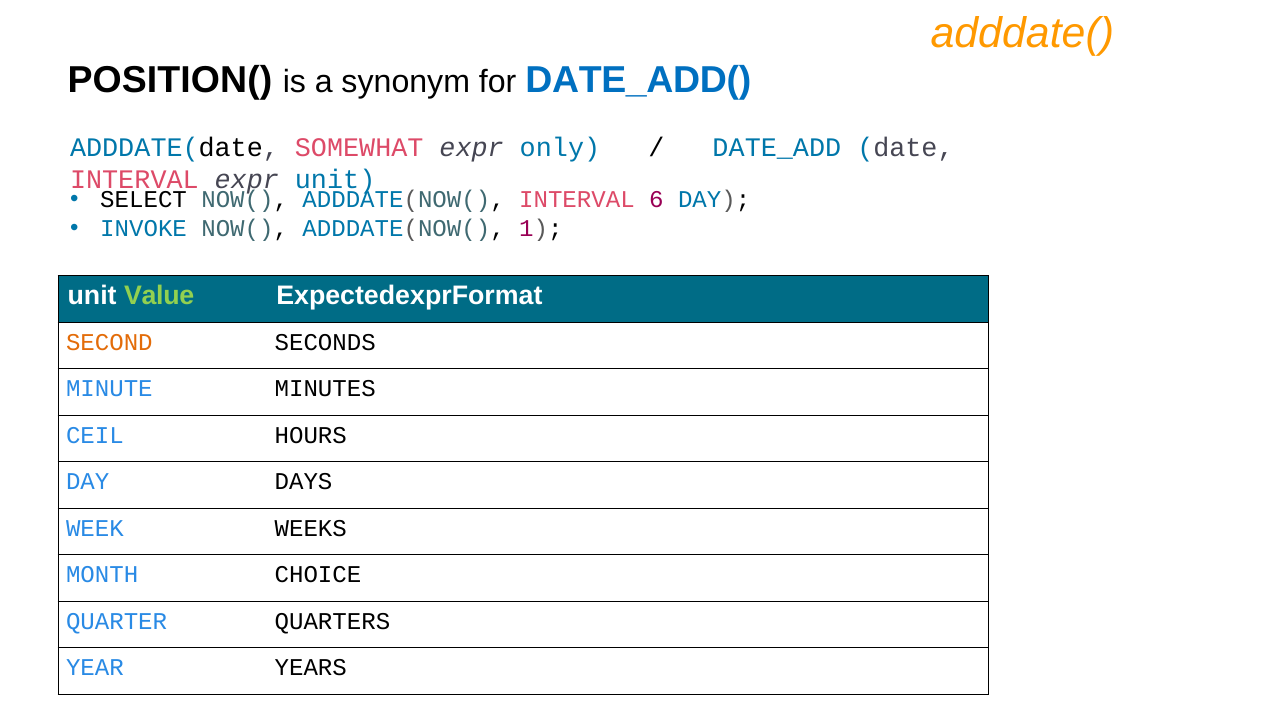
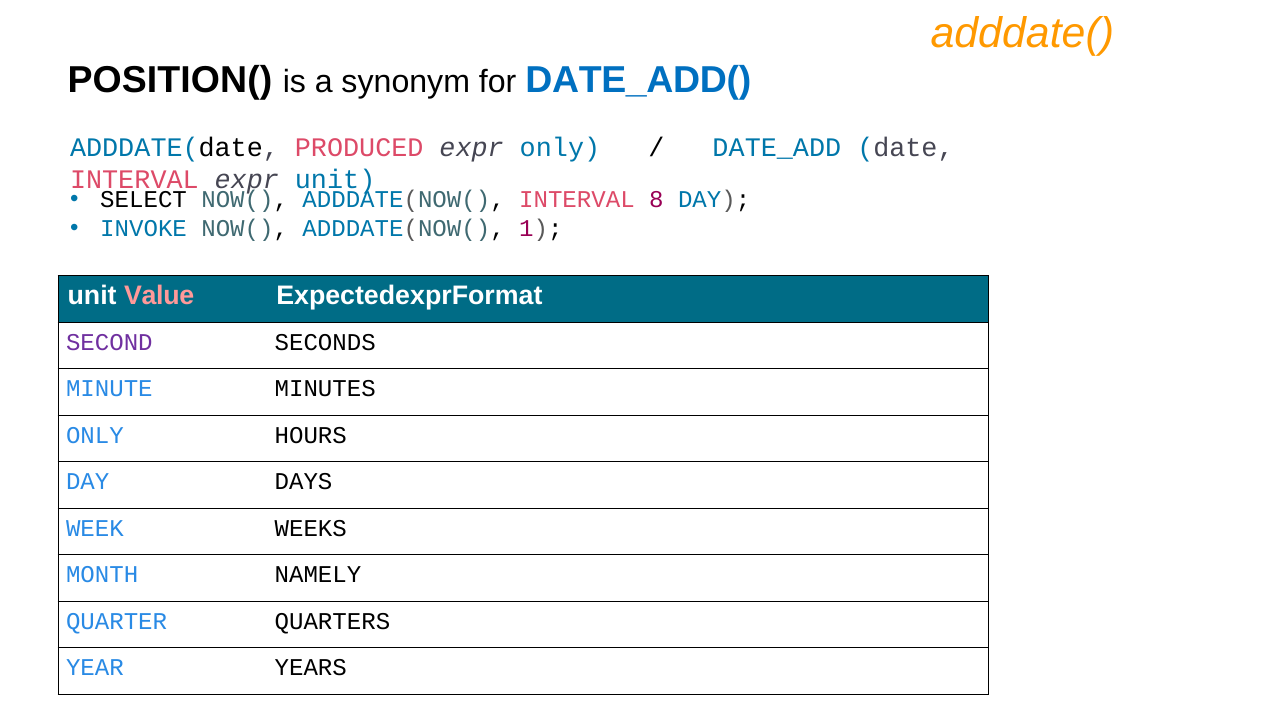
SOMEWHAT: SOMEWHAT -> PRODUCED
6: 6 -> 8
Value colour: light green -> pink
SECOND colour: orange -> purple
CEIL at (95, 435): CEIL -> ONLY
CHOICE: CHOICE -> NAMELY
